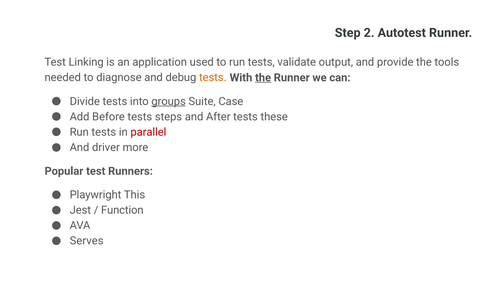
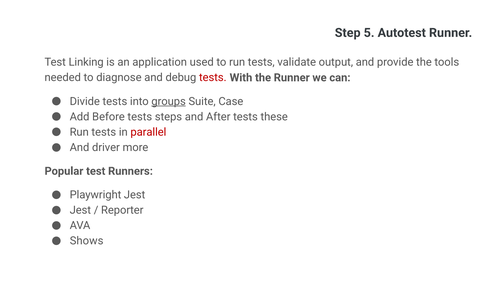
2: 2 -> 5
tests at (213, 78) colour: orange -> red
the at (263, 78) underline: present -> none
Playwright This: This -> Jest
Function: Function -> Reporter
Serves: Serves -> Shows
